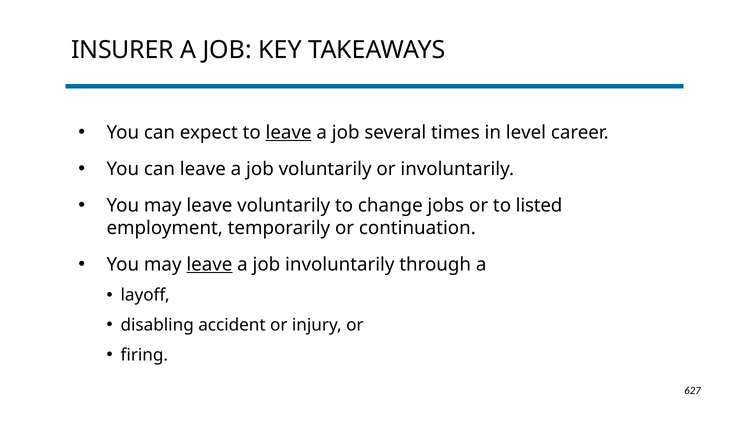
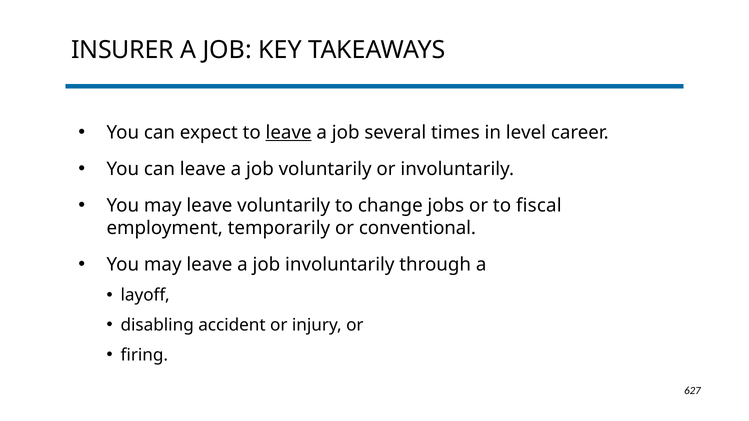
listed: listed -> fiscal
continuation: continuation -> conventional
leave at (209, 265) underline: present -> none
